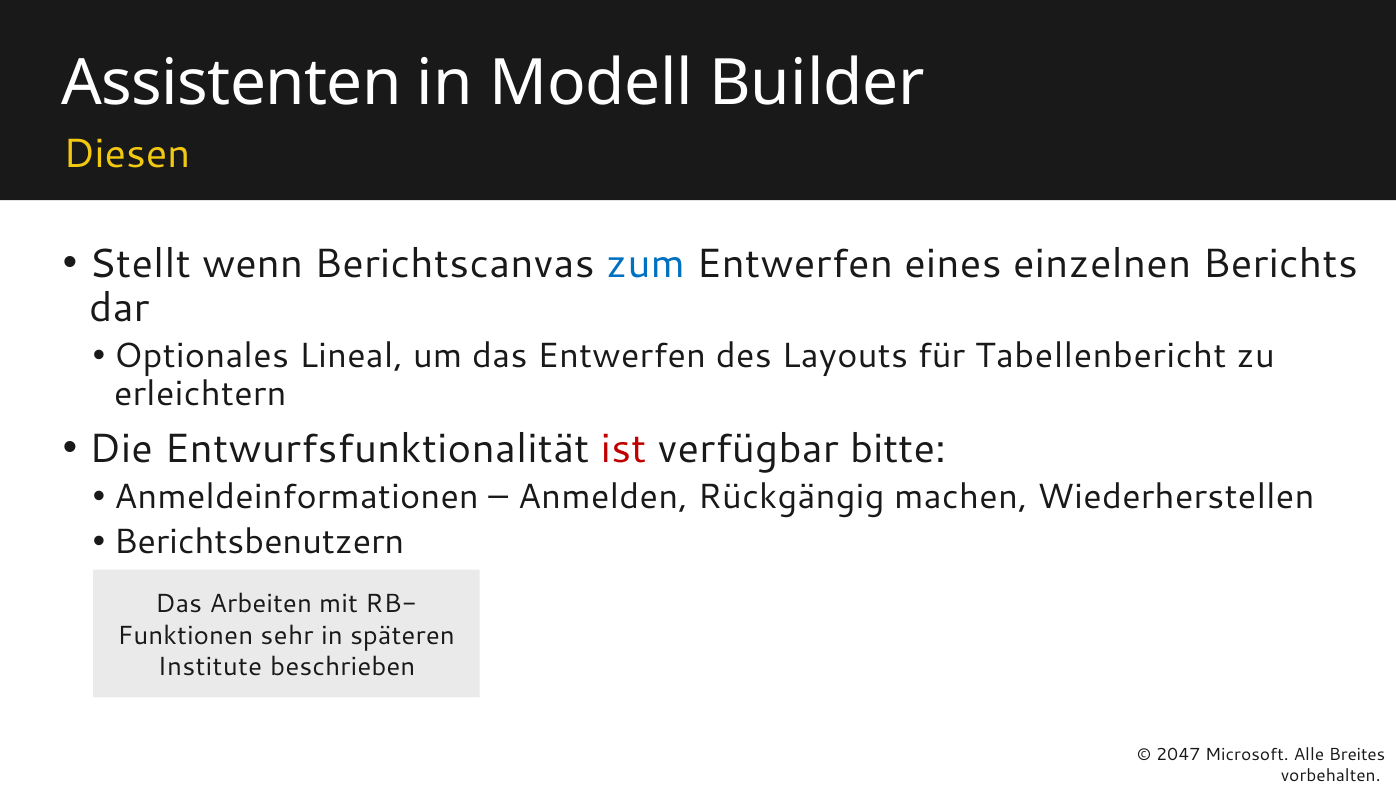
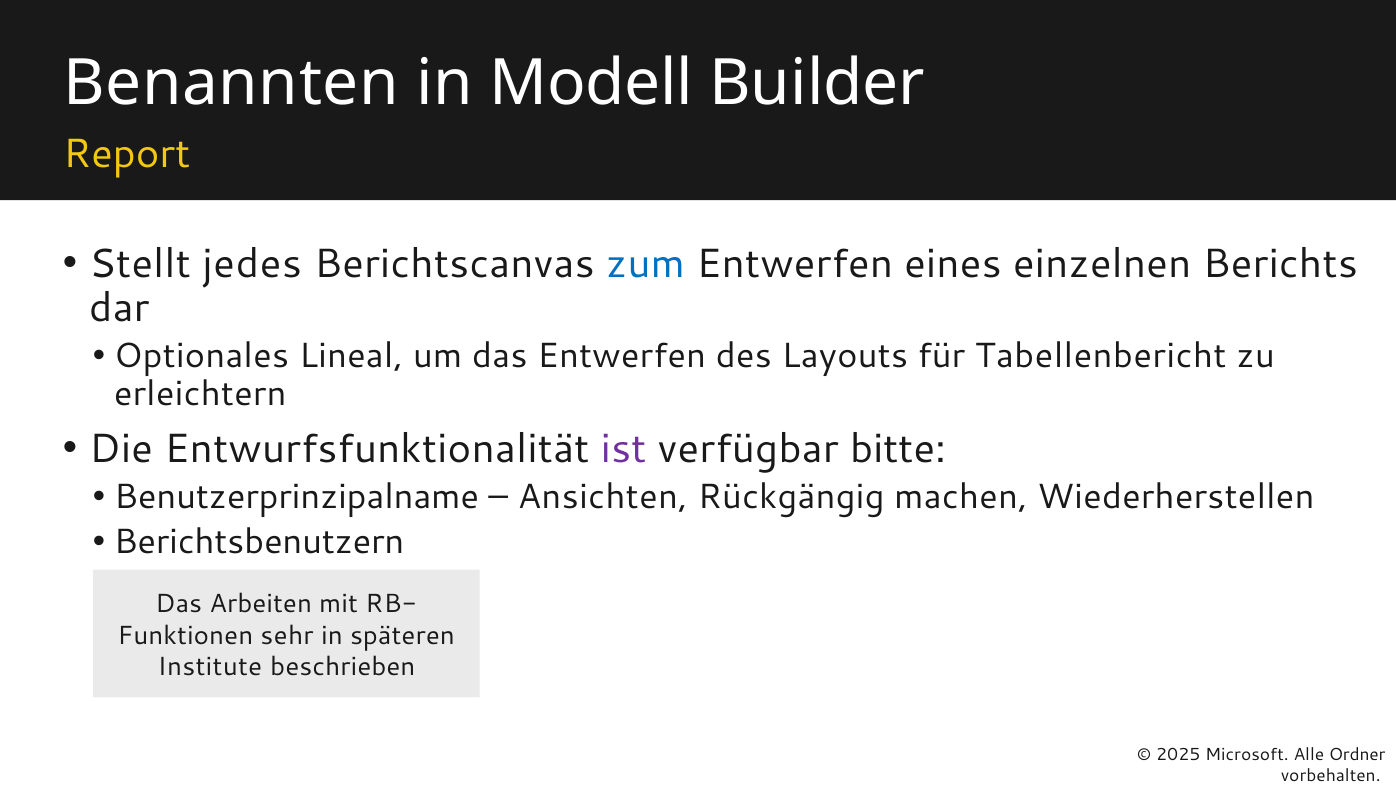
Assistenten: Assistenten -> Benannten
Diesen: Diesen -> Report
wenn: wenn -> jedes
ist colour: red -> purple
Anmeldeinformationen: Anmeldeinformationen -> Benutzerprinzipalname
Anmelden: Anmelden -> Ansichten
2047: 2047 -> 2025
Breites: Breites -> Ordner
